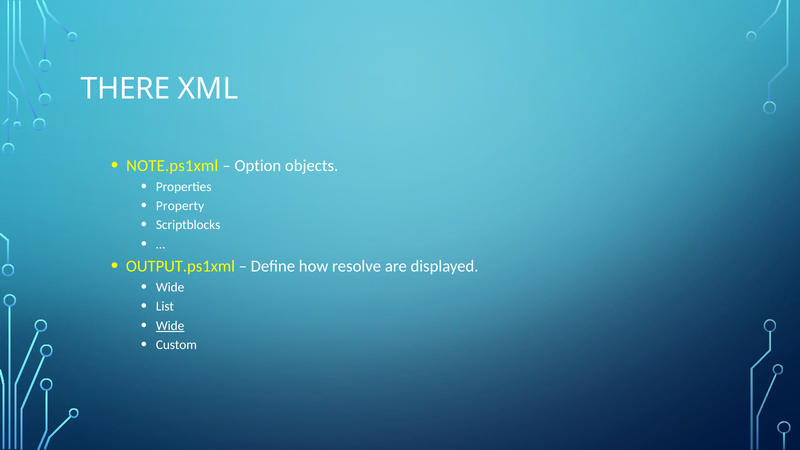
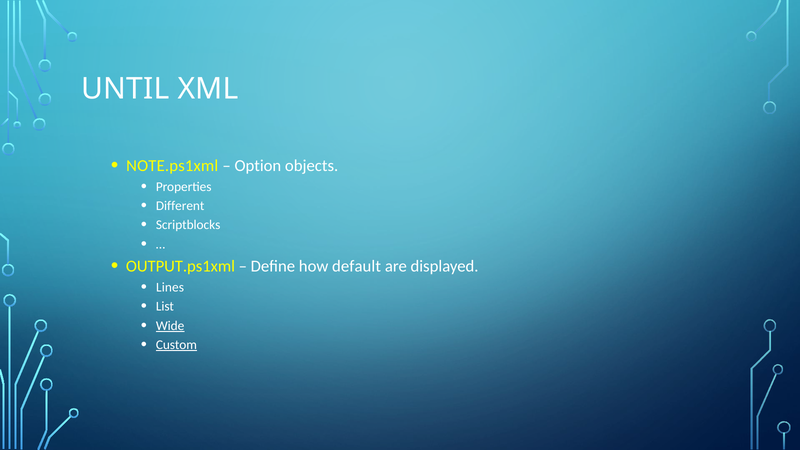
THERE: THERE -> UNTIL
Property: Property -> Different
resolve: resolve -> default
Wide at (170, 287): Wide -> Lines
Custom underline: none -> present
